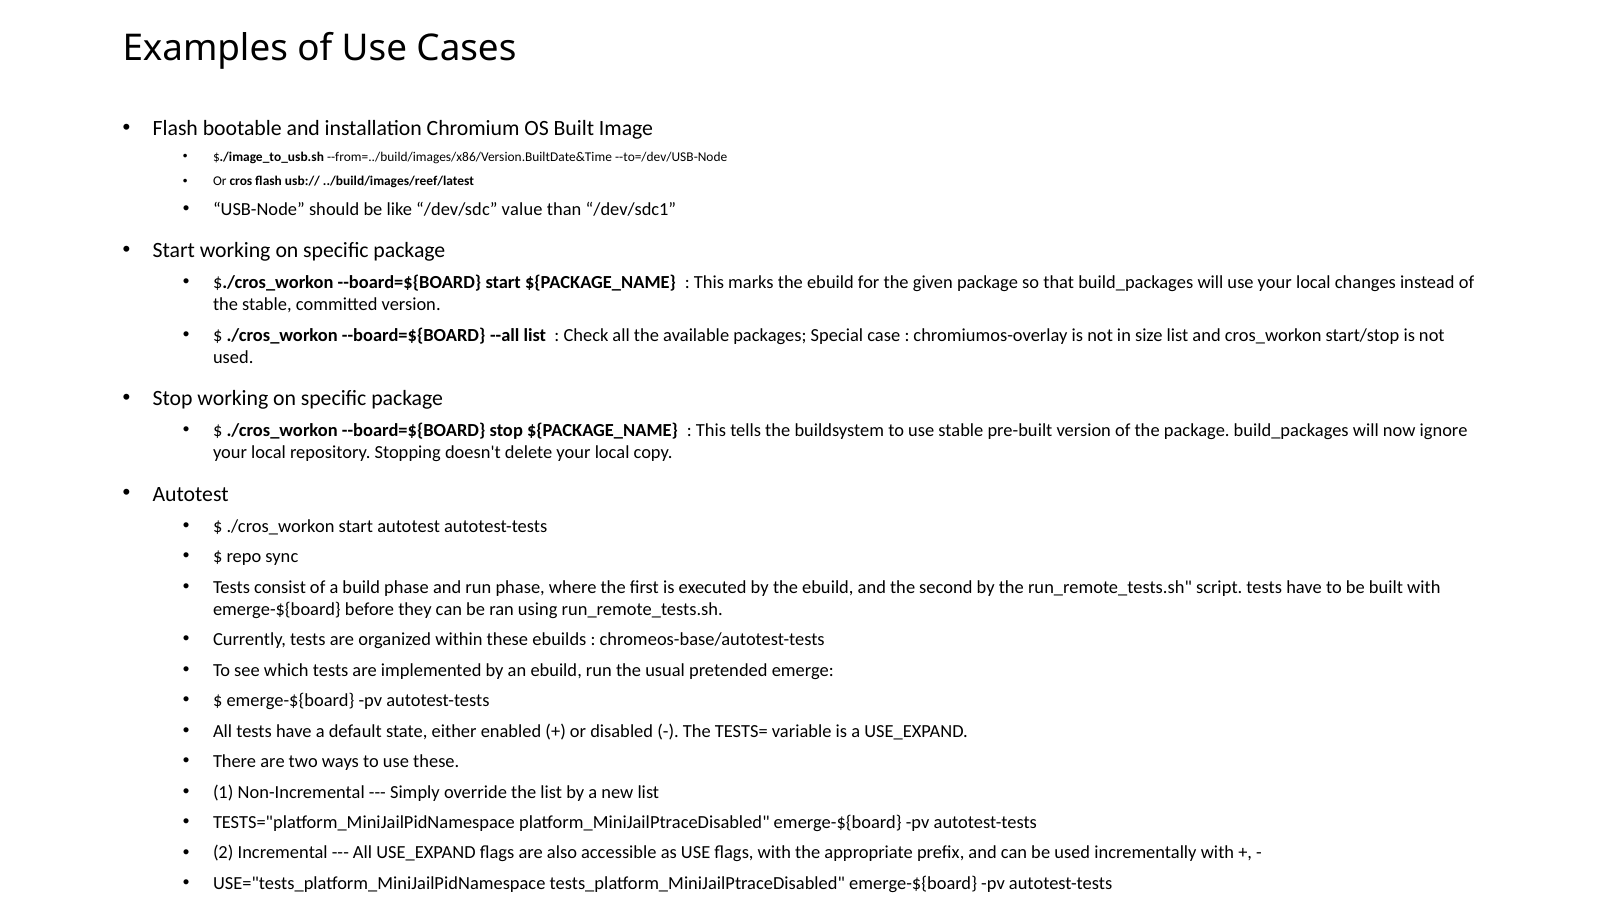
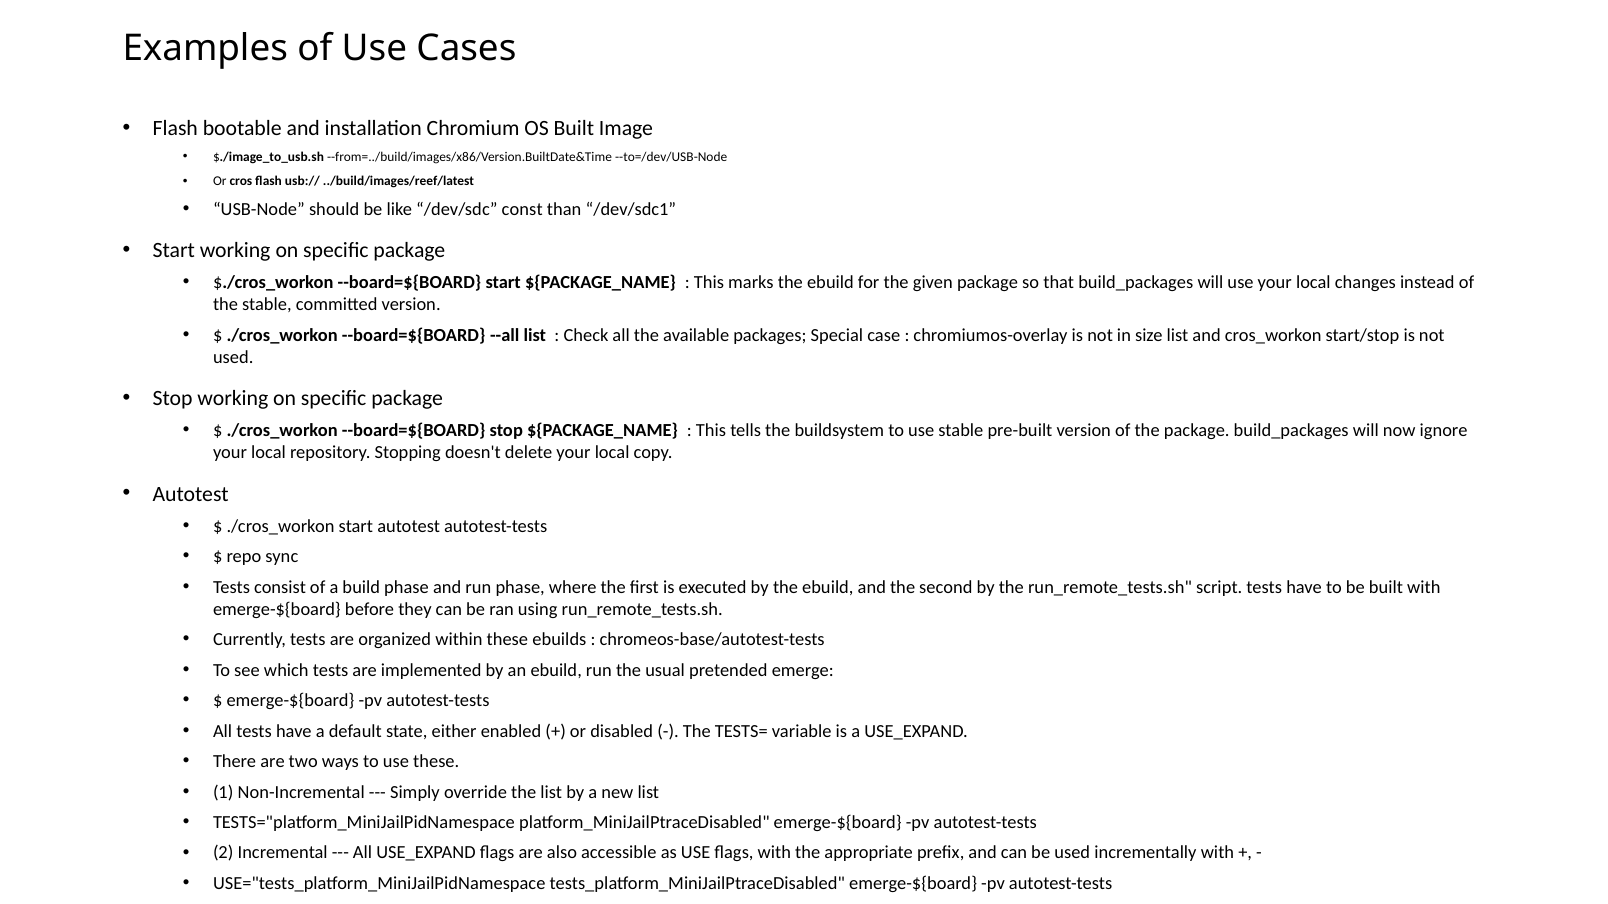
value: value -> const
